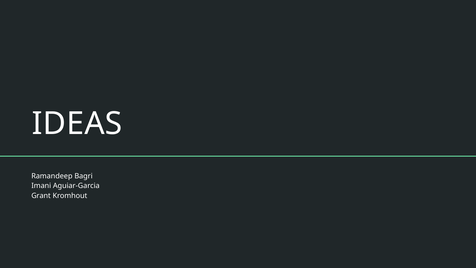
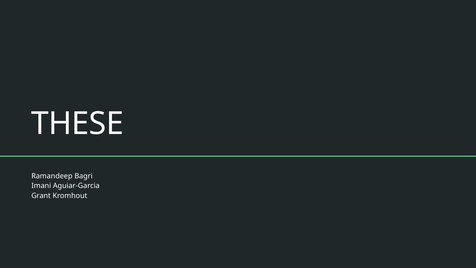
IDEAS: IDEAS -> THESE
